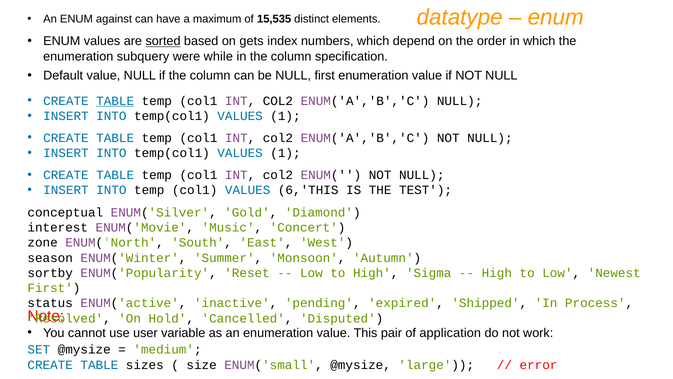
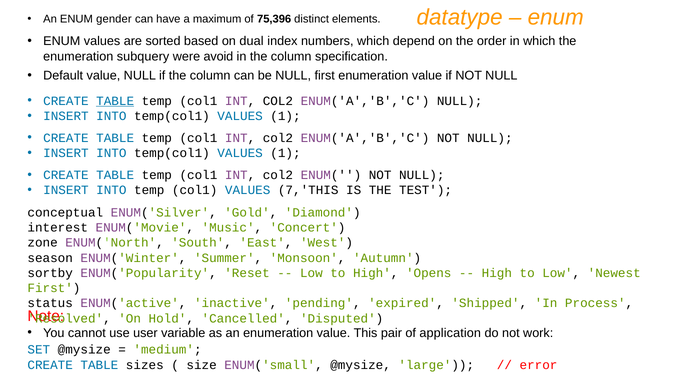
against: against -> gender
15,535: 15,535 -> 75,396
sorted underline: present -> none
gets: gets -> dual
while: while -> avoid
6,'THIS: 6,'THIS -> 7,'THIS
Sigma: Sigma -> Opens
